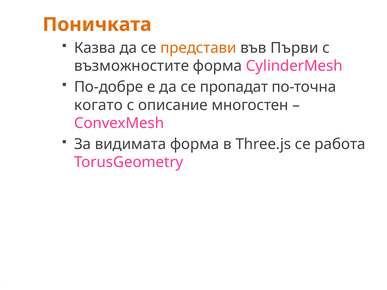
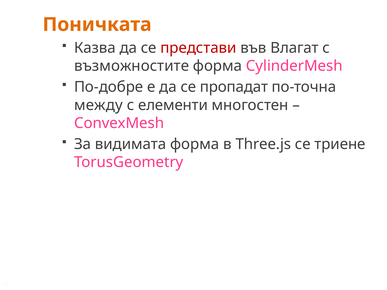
представи colour: orange -> red
Първи: Първи -> Влагат
когато: когато -> между
описание: описание -> елементи
работа: работа -> триене
